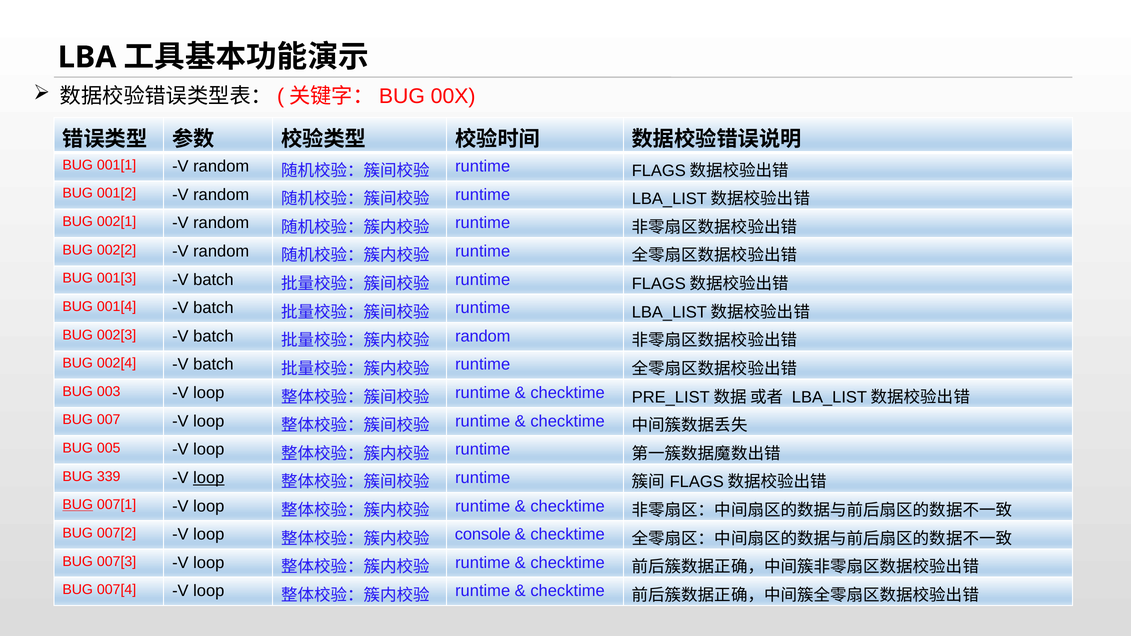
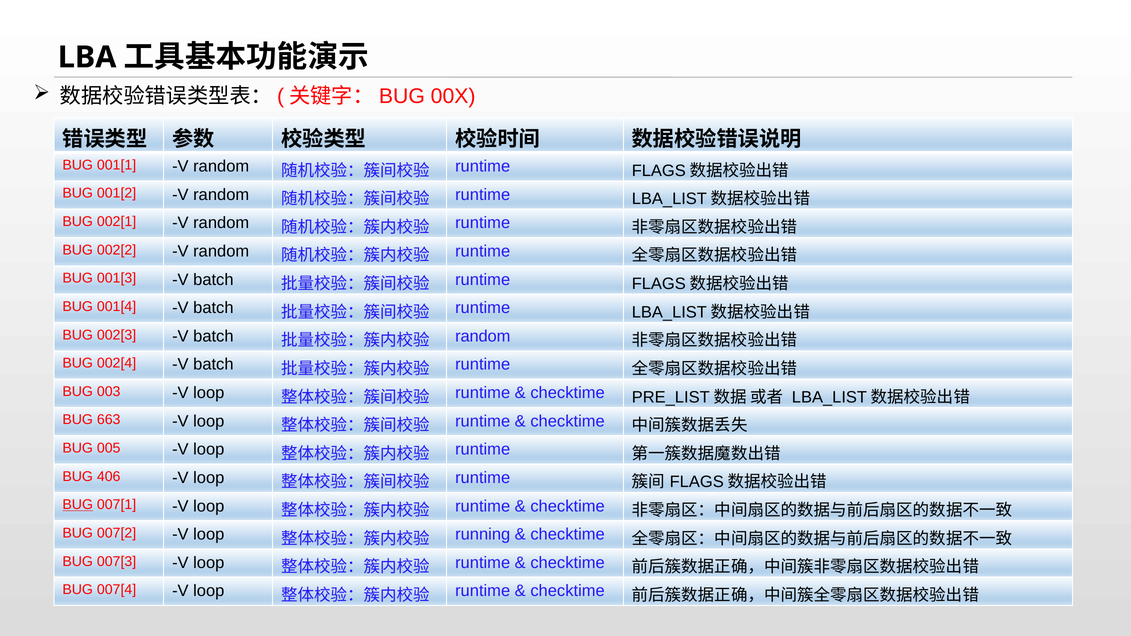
007: 007 -> 663
339: 339 -> 406
loop at (209, 478) underline: present -> none
console: console -> running
